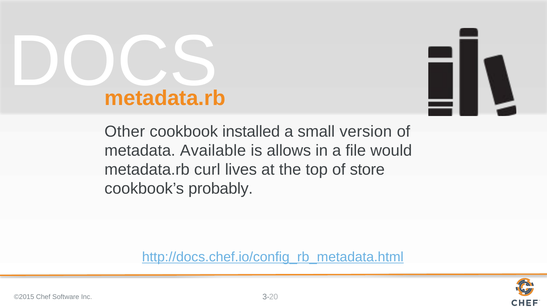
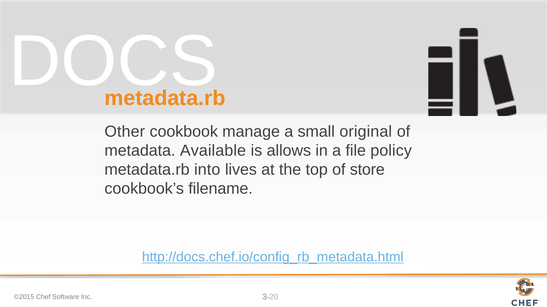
installed: installed -> manage
version: version -> original
would: would -> policy
curl: curl -> into
probably: probably -> filename
